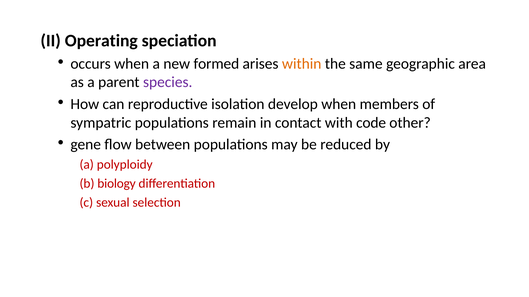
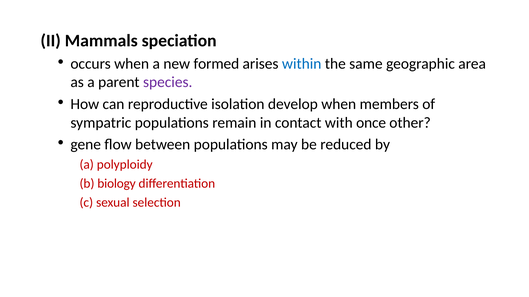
Operating: Operating -> Mammals
within colour: orange -> blue
code: code -> once
